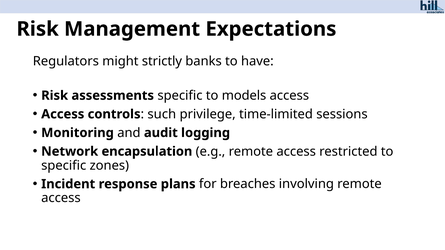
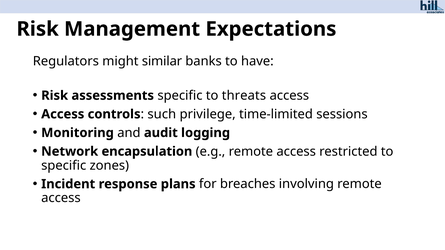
strictly: strictly -> similar
models: models -> threats
